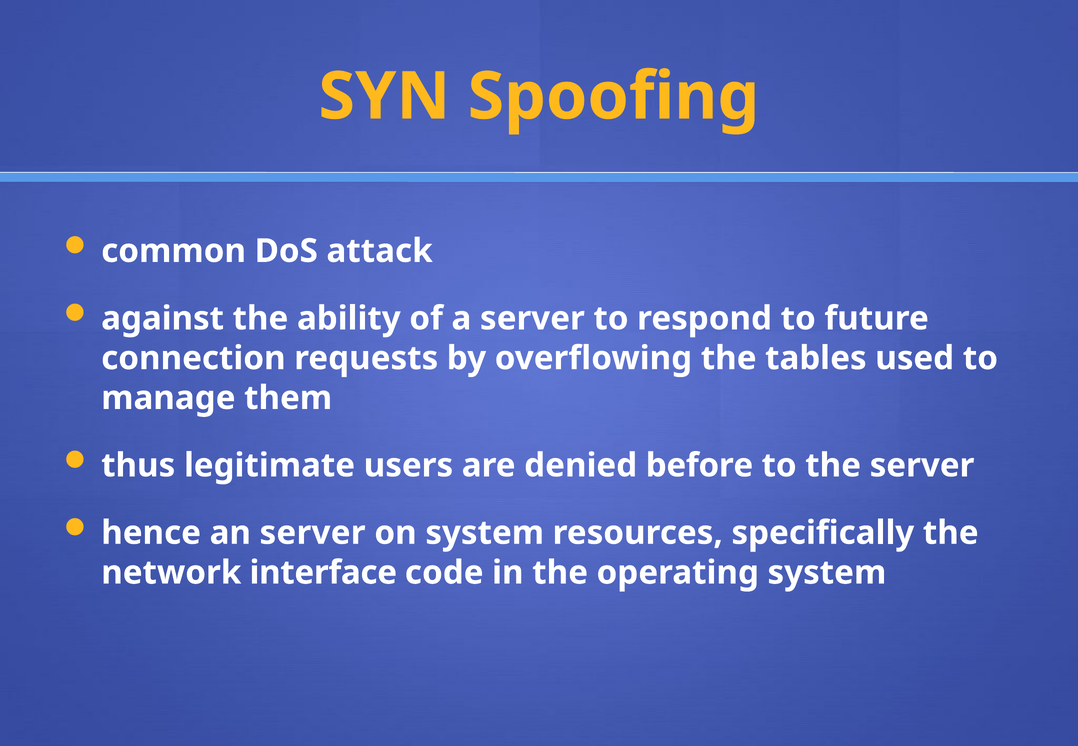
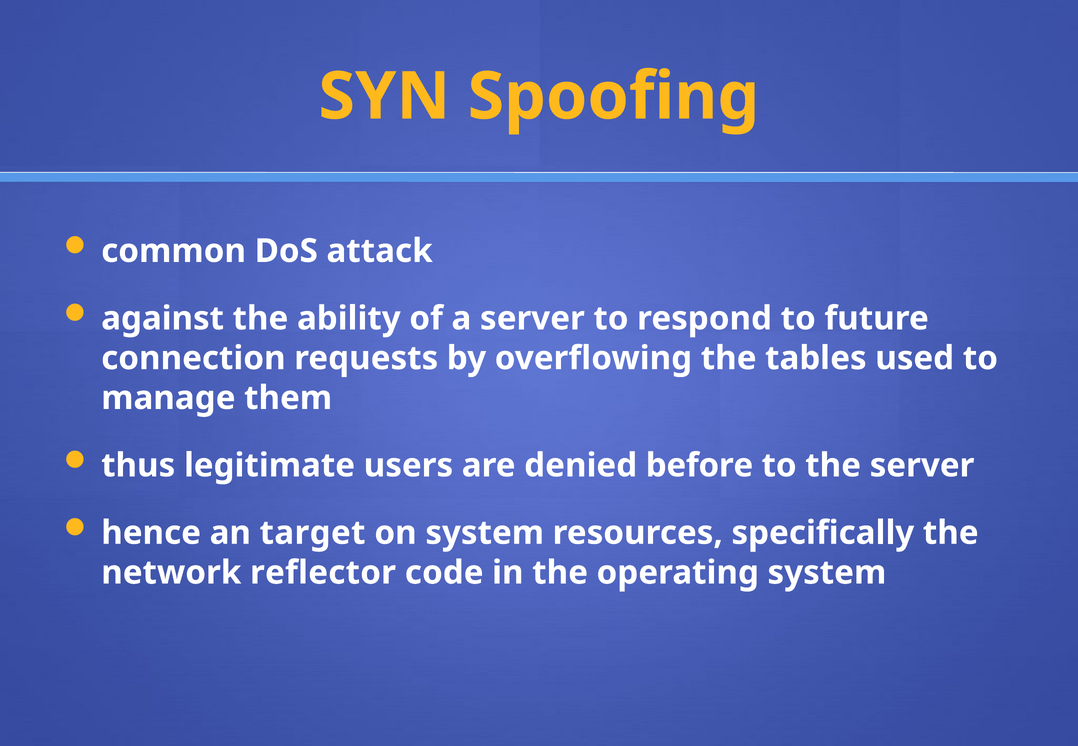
an server: server -> target
interface: interface -> reflector
